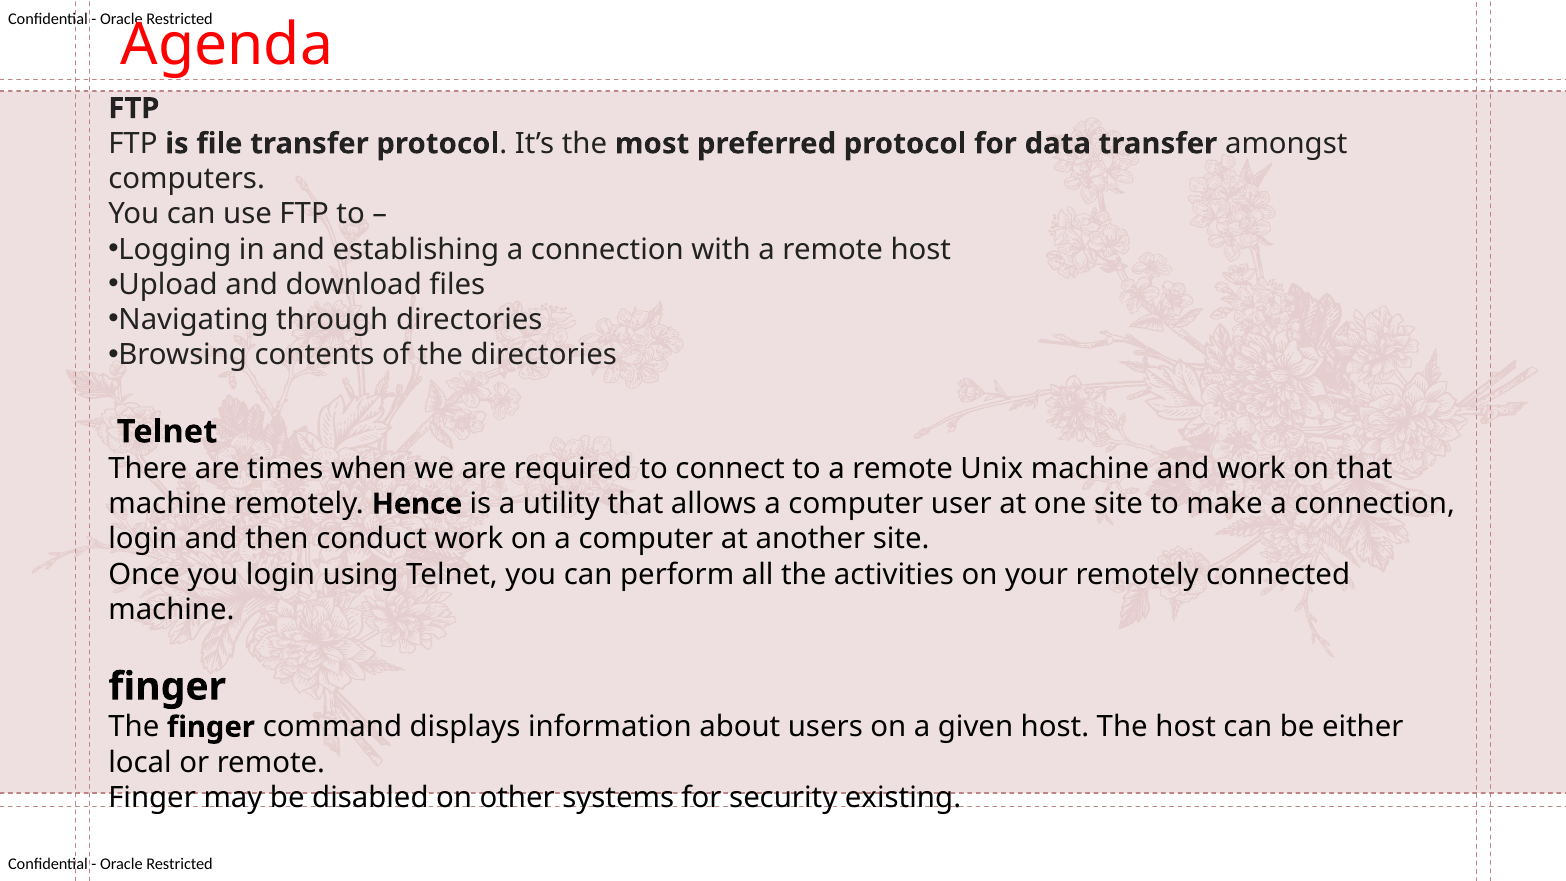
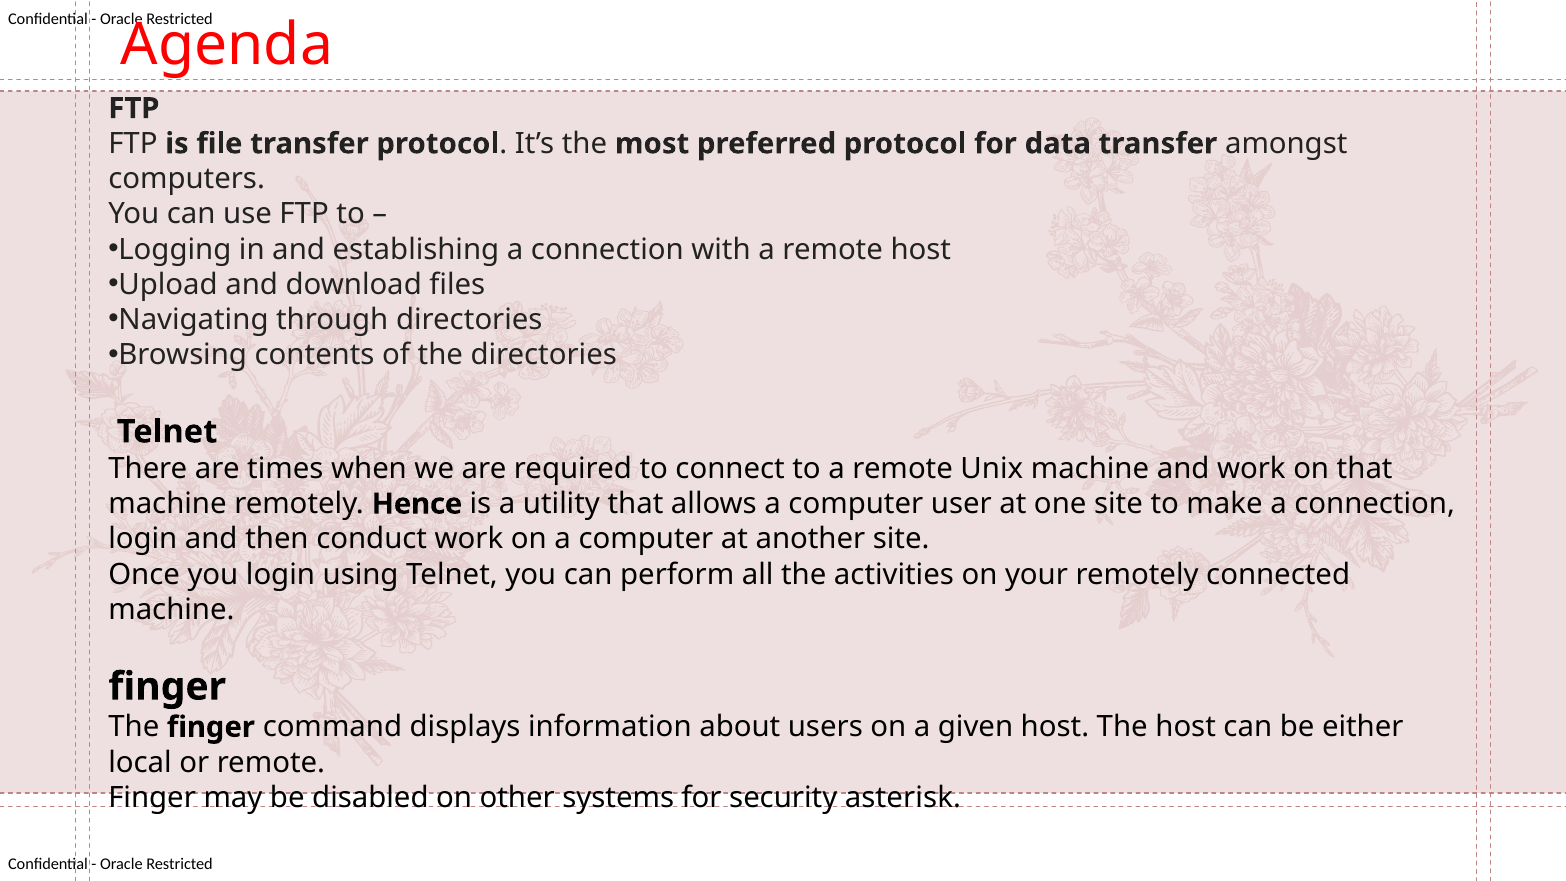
existing: existing -> asterisk
